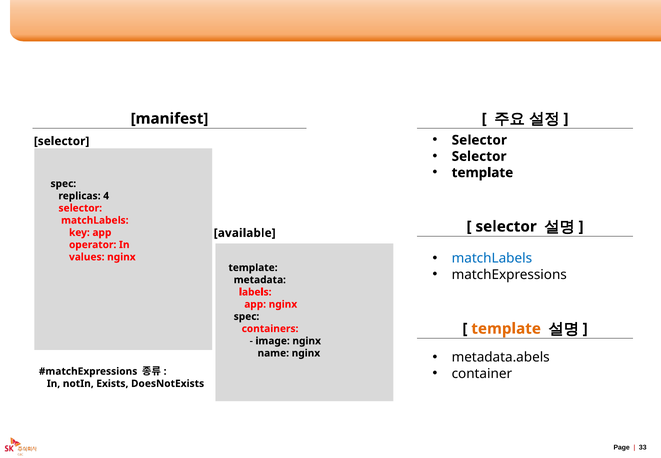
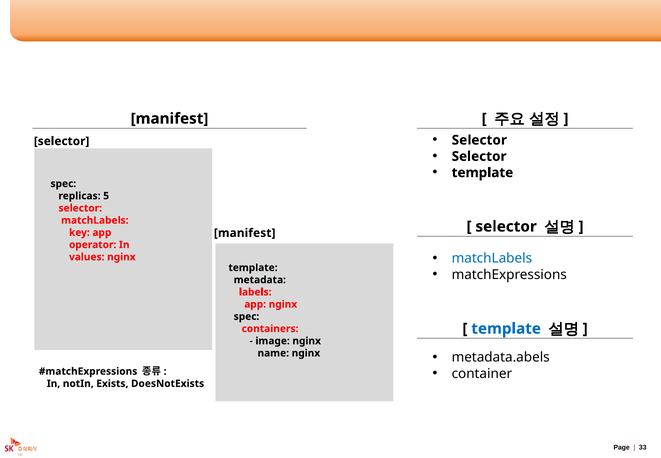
4: 4 -> 5
available at (245, 233): available -> manifest
template at (506, 328) colour: orange -> blue
